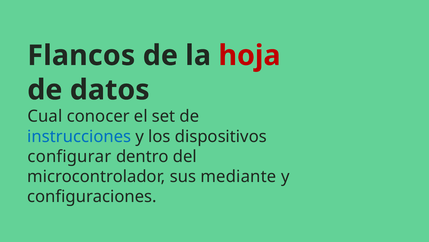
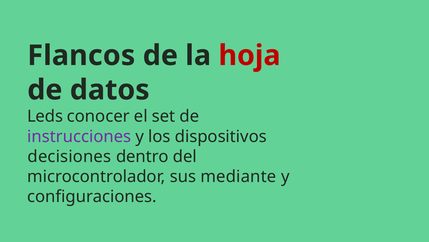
Cual: Cual -> Leds
instrucciones colour: blue -> purple
configurar: configurar -> decisiones
